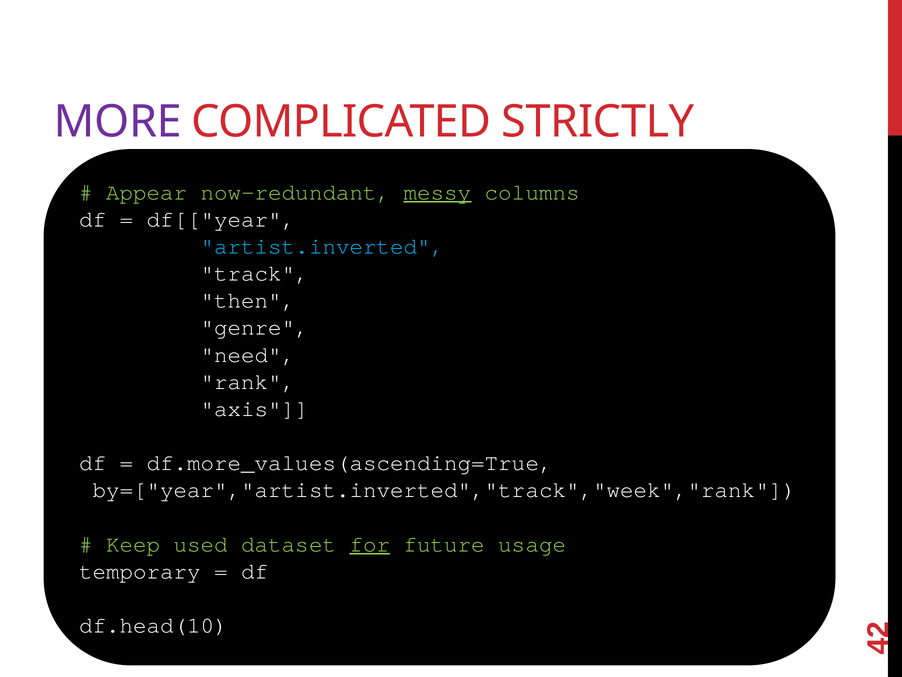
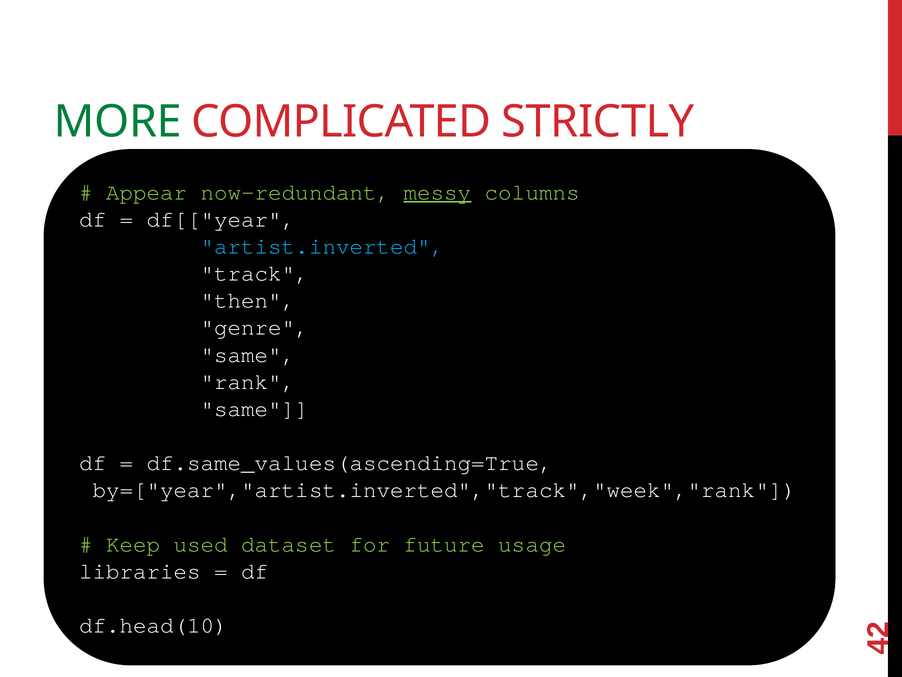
MORE colour: purple -> green
need at (248, 354): need -> same
axis at (255, 408): axis -> same
df.more_values(ascending=True: df.more_values(ascending=True -> df.same_values(ascending=True
for underline: present -> none
temporary: temporary -> libraries
